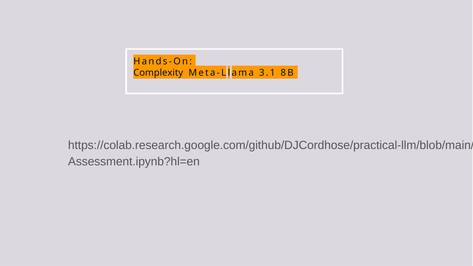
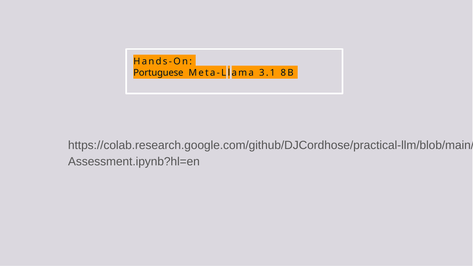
Complexity: Complexity -> Portuguese
